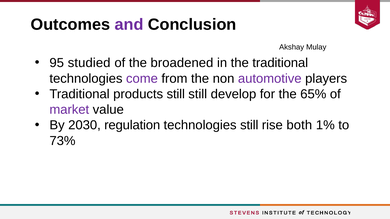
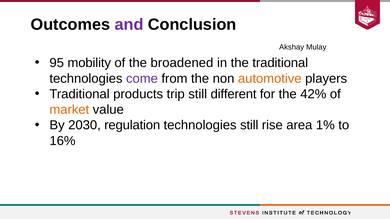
studied: studied -> mobility
automotive colour: purple -> orange
products still: still -> trip
develop: develop -> different
65%: 65% -> 42%
market colour: purple -> orange
both: both -> area
73%: 73% -> 16%
